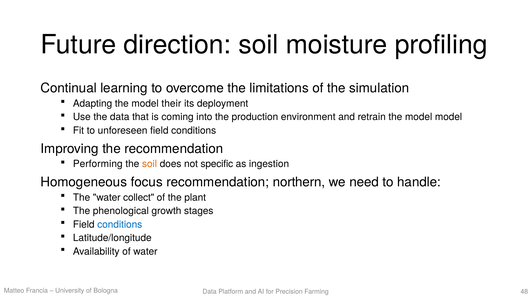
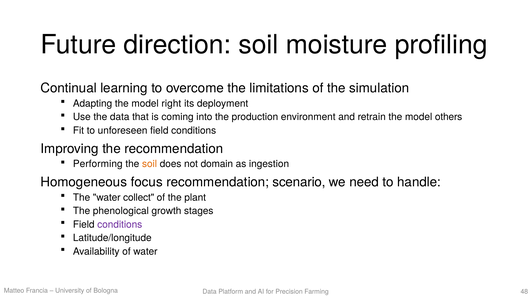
their: their -> right
model model: model -> others
specific: specific -> domain
northern: northern -> scenario
conditions at (120, 225) colour: blue -> purple
